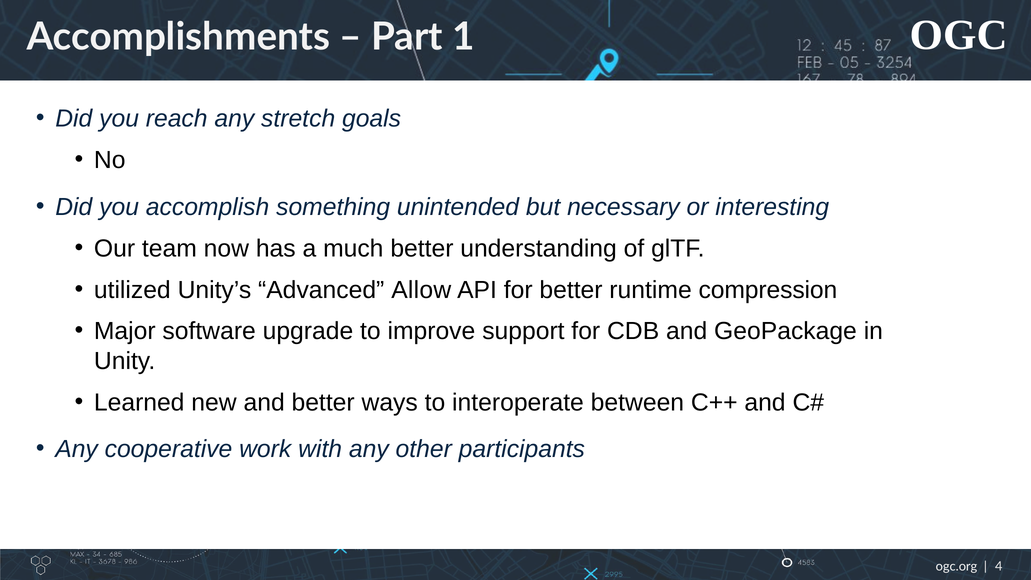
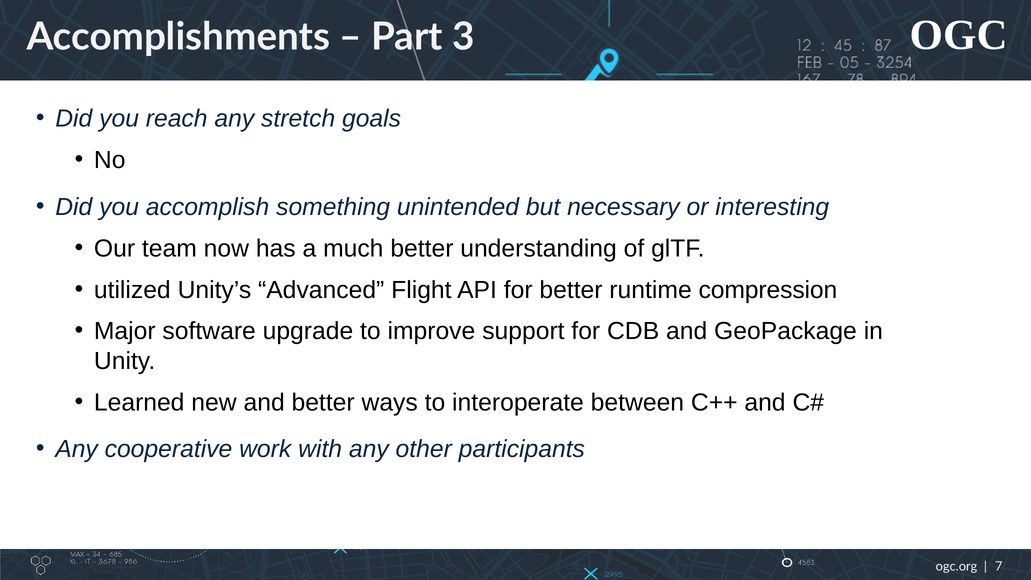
1: 1 -> 3
Allow: Allow -> Flight
4: 4 -> 7
